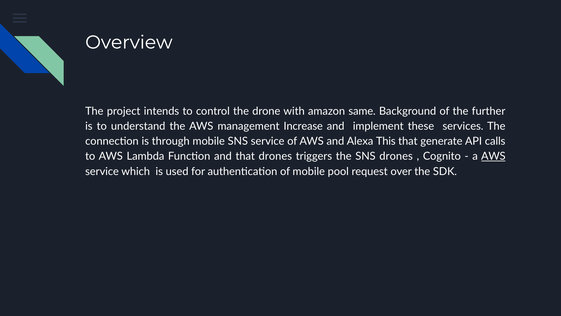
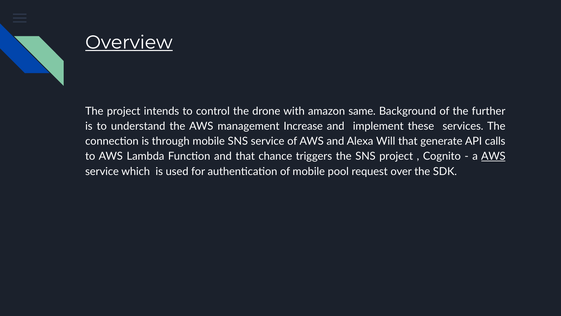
Overview underline: none -> present
This: This -> Will
that drones: drones -> chance
SNS drones: drones -> project
